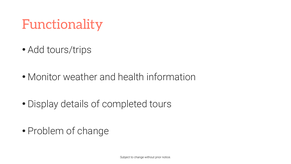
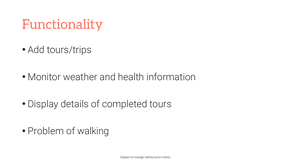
of change: change -> walking
